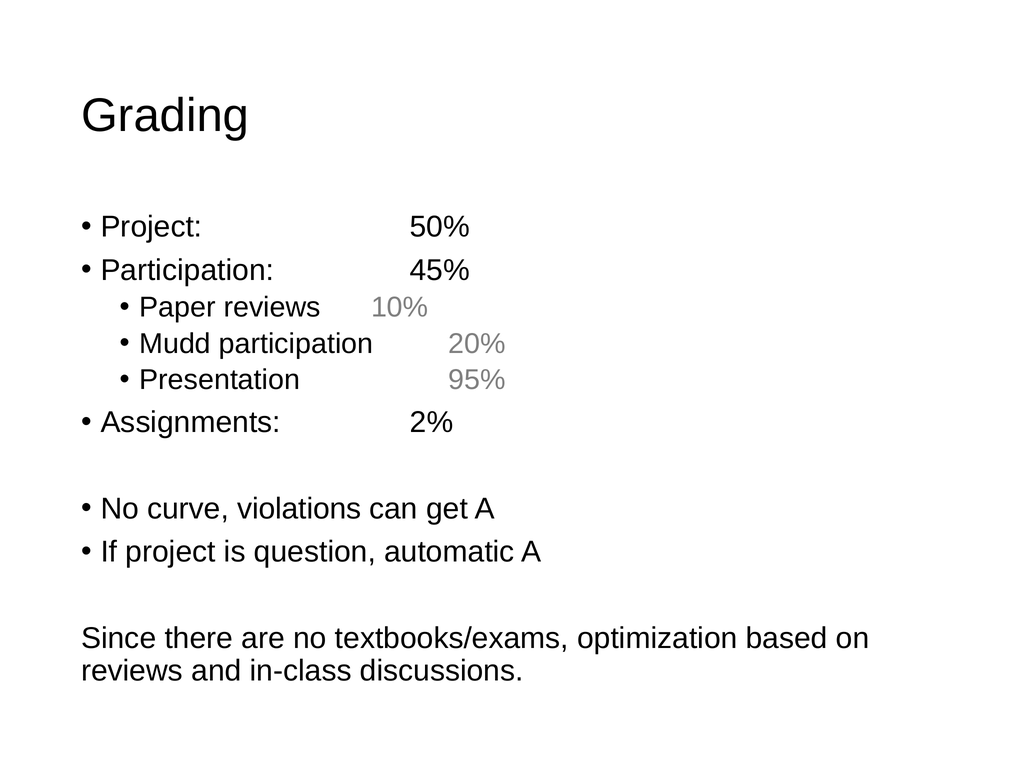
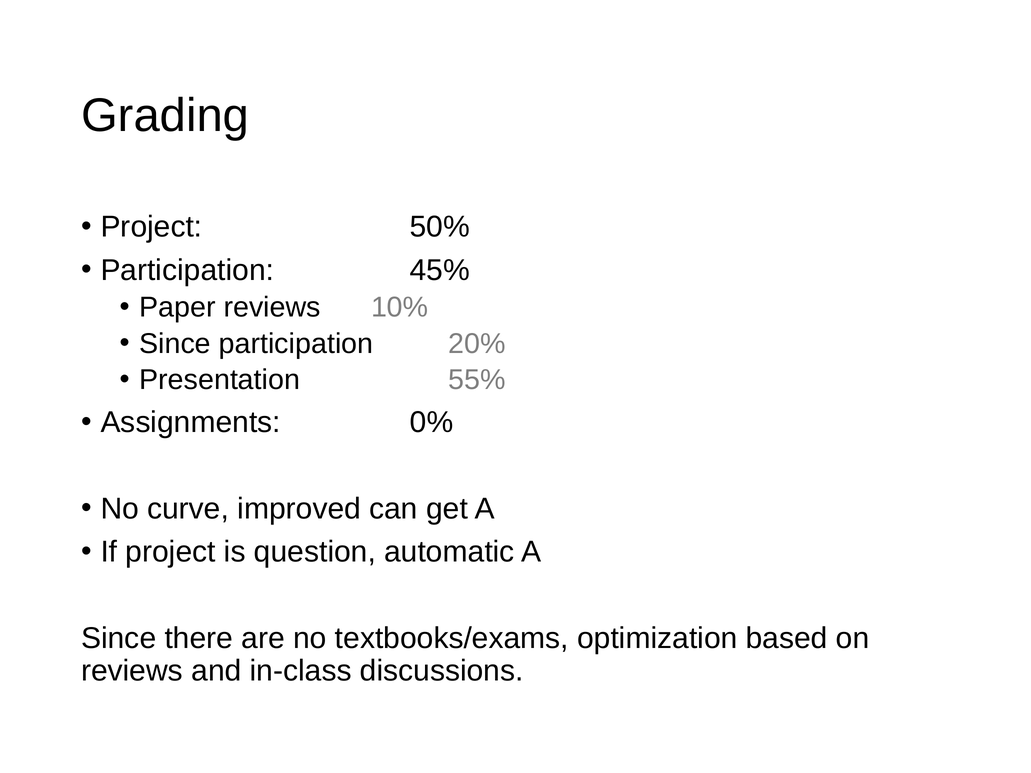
Mudd at (175, 344): Mudd -> Since
95%: 95% -> 55%
2%: 2% -> 0%
violations: violations -> improved
